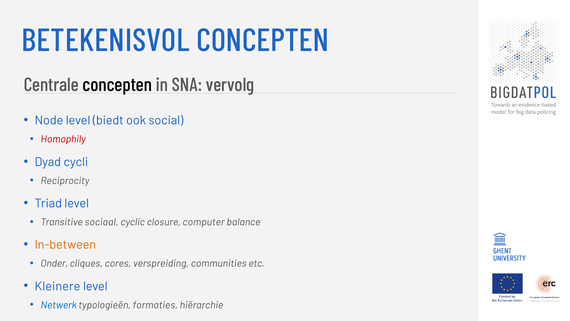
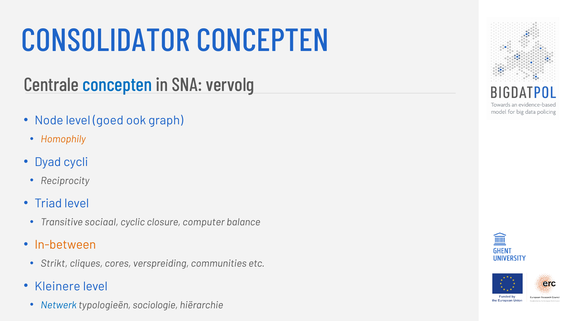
BETEKENISVOL: BETEKENISVOL -> CONSOLIDATOR
concepten at (117, 85) colour: black -> blue
biedt: biedt -> goed
social: social -> graph
Homophily colour: red -> orange
Onder: Onder -> Strikt
formaties: formaties -> sociologie
